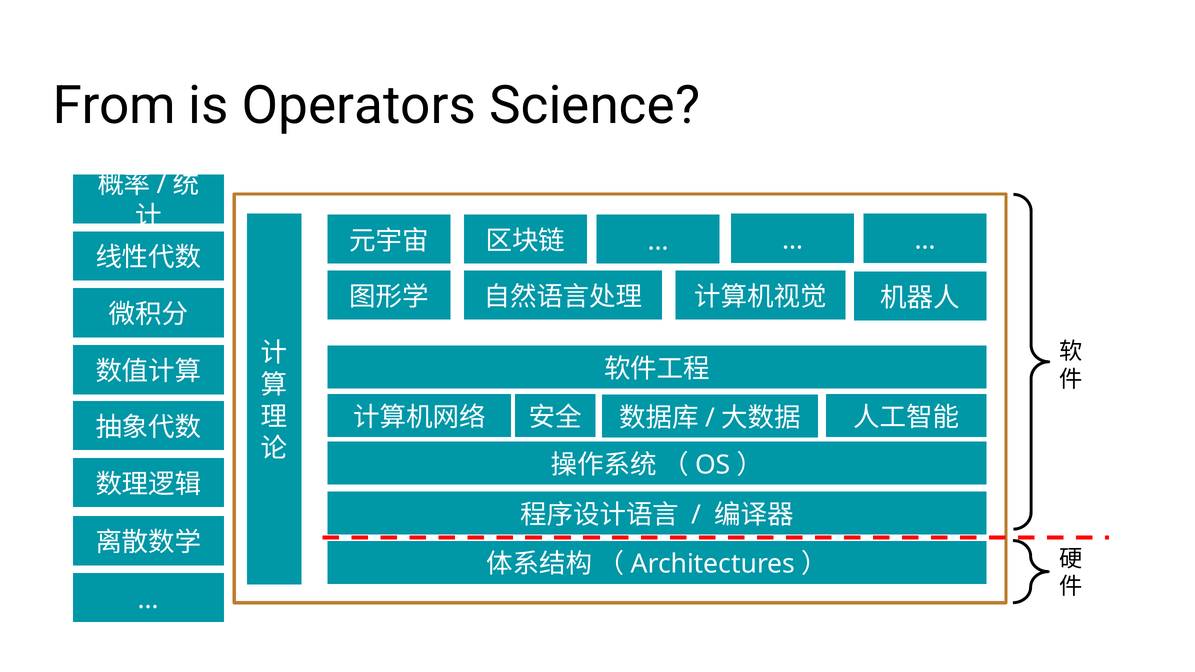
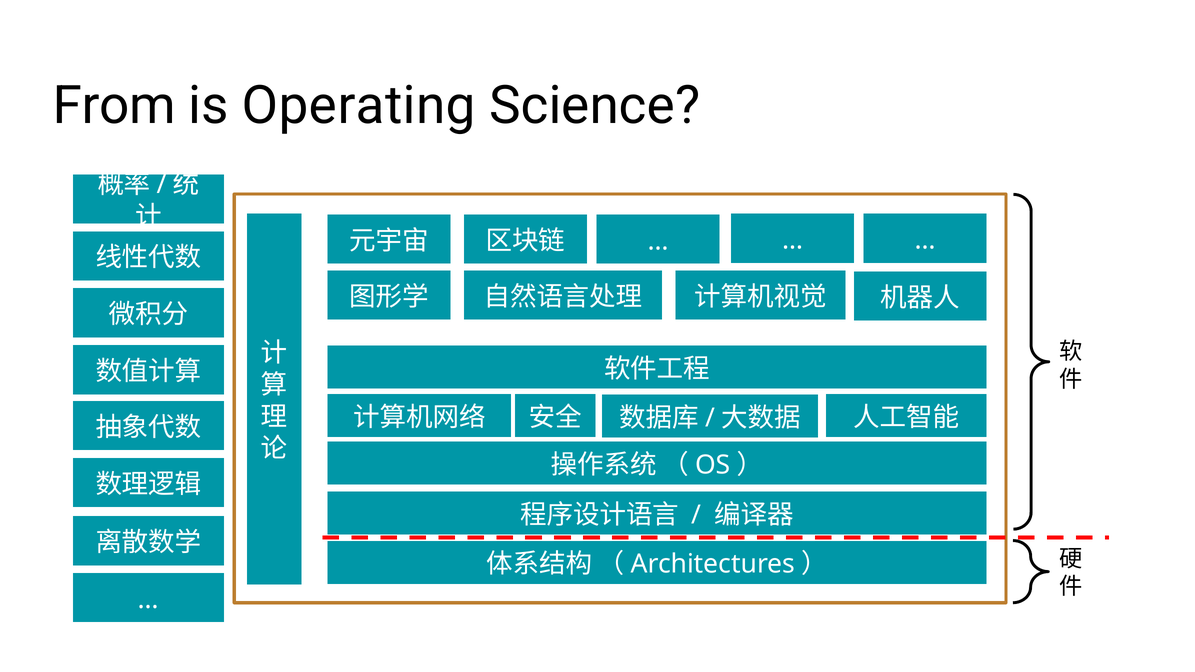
Operators: Operators -> Operating
